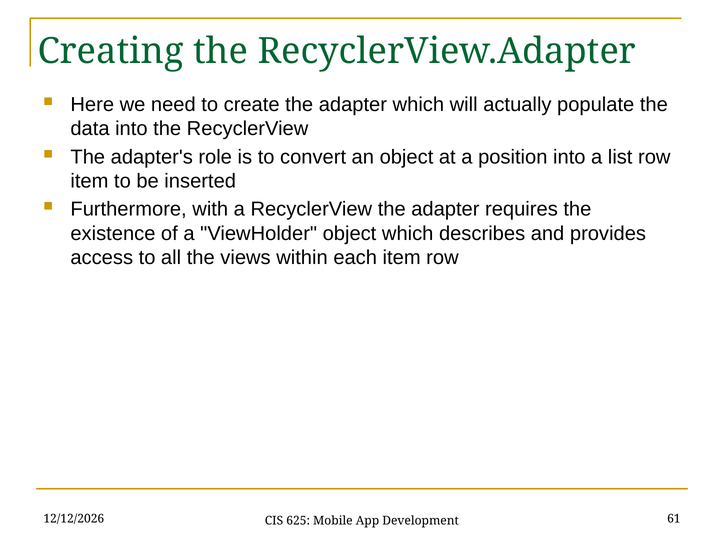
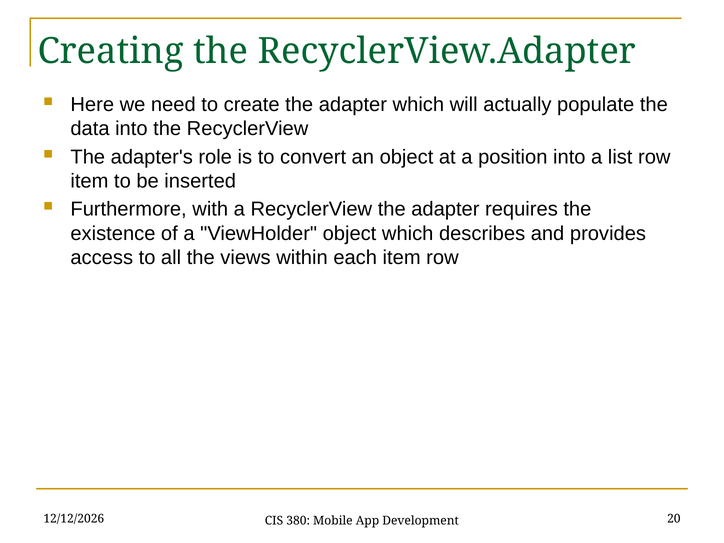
625: 625 -> 380
61: 61 -> 20
